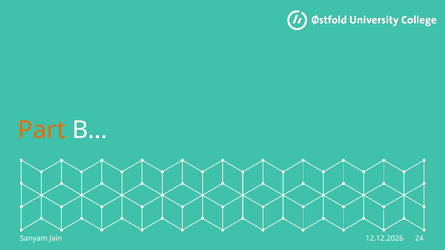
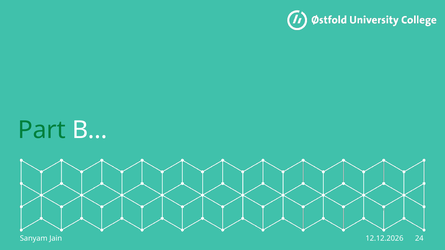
Part colour: orange -> green
